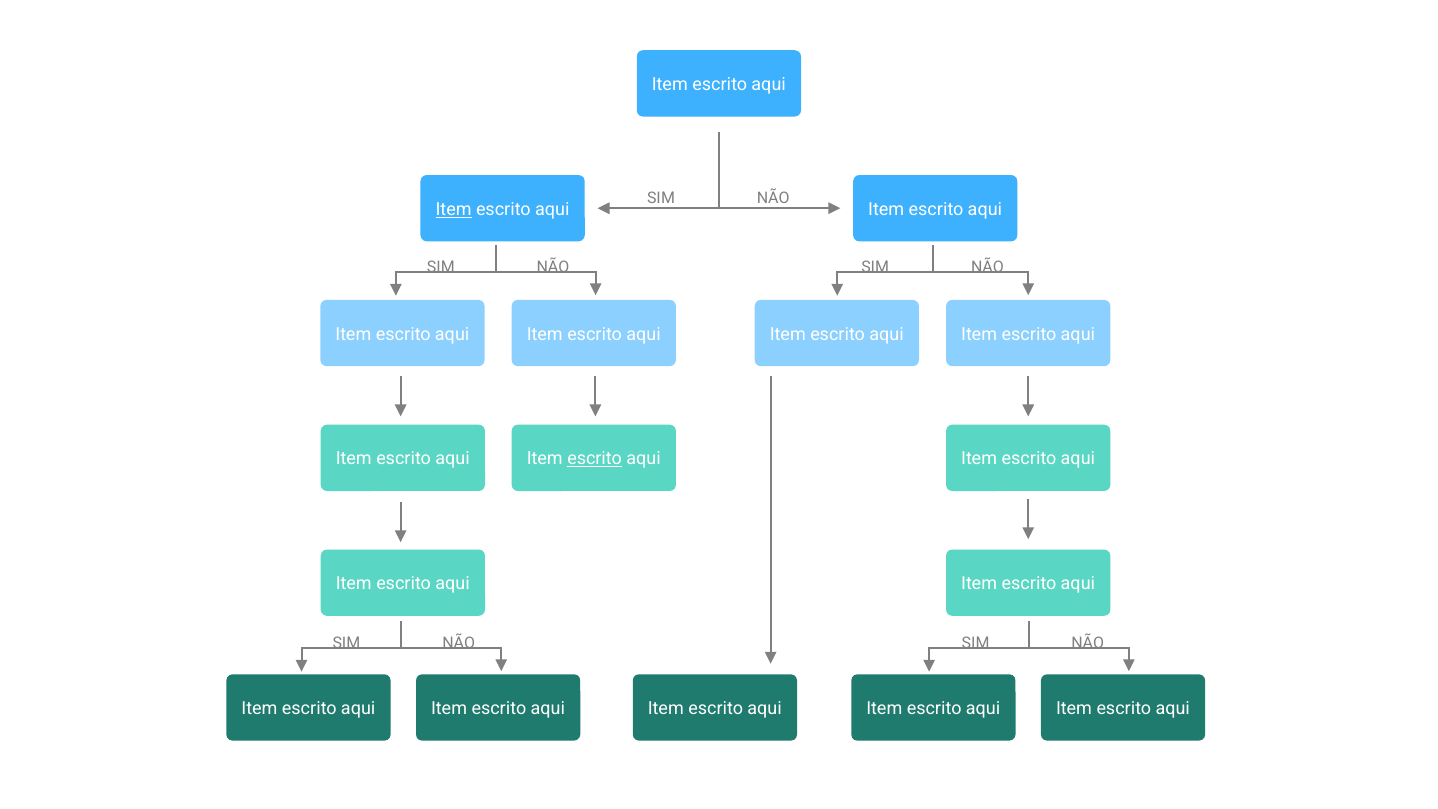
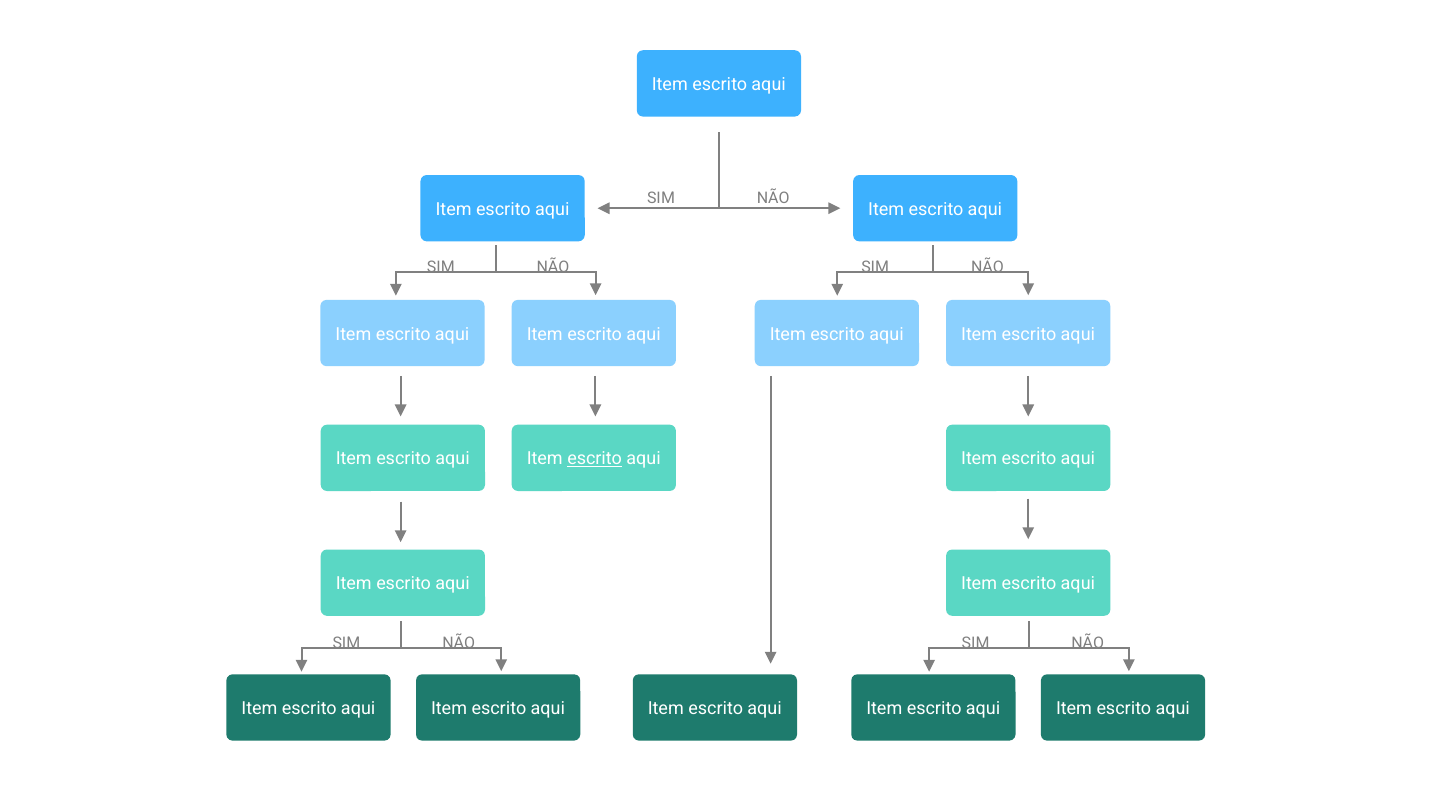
Item at (454, 209) underline: present -> none
